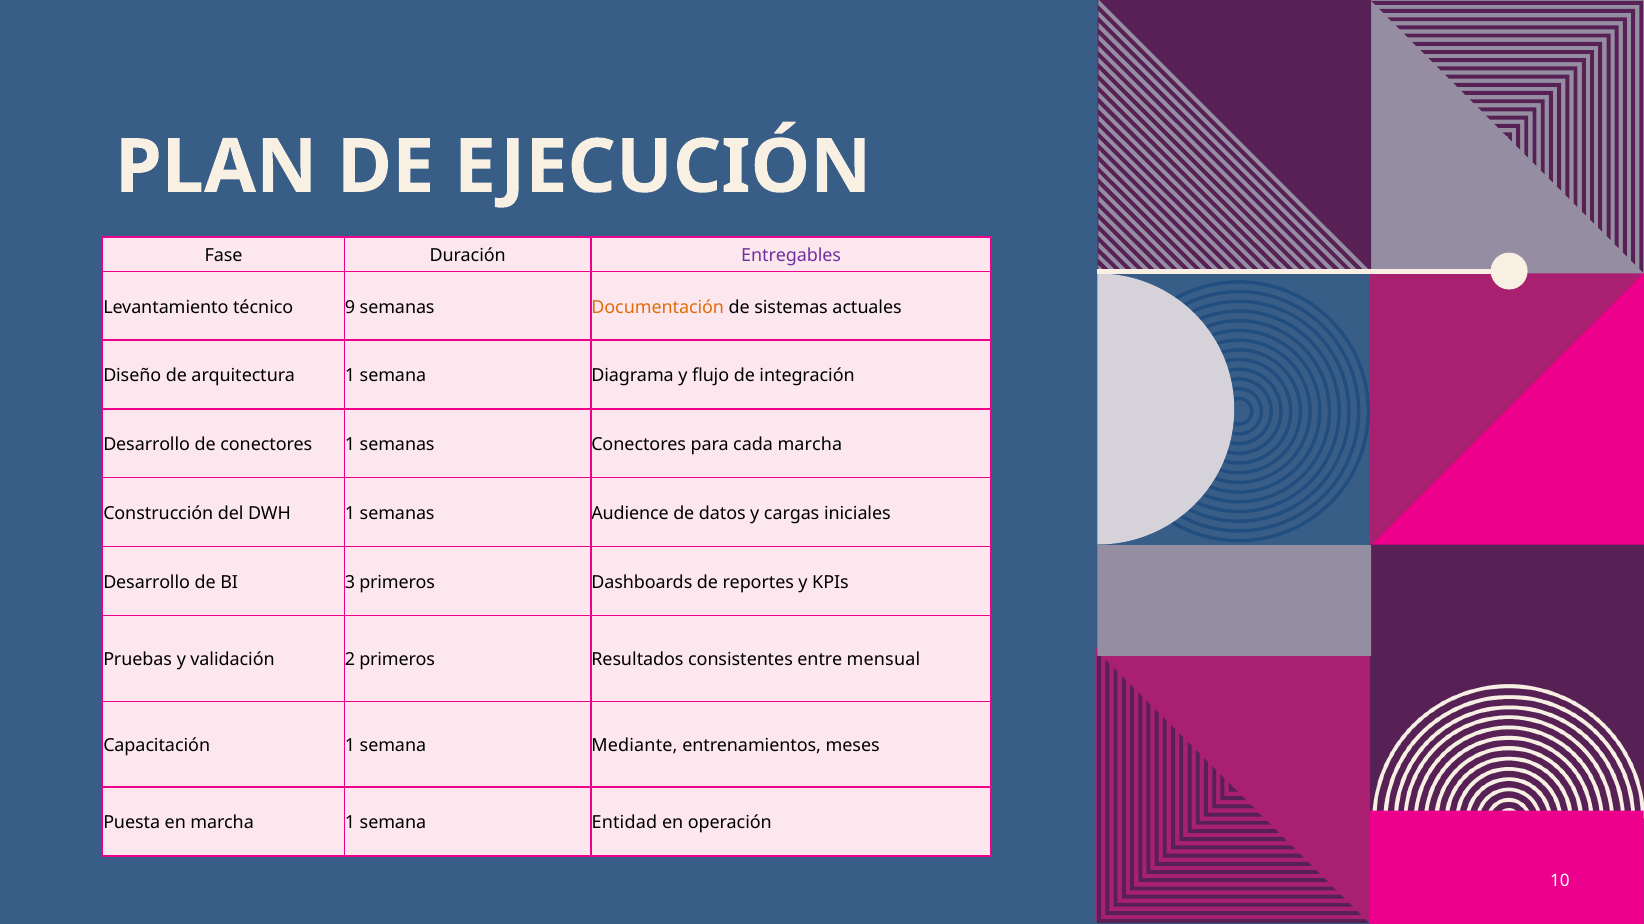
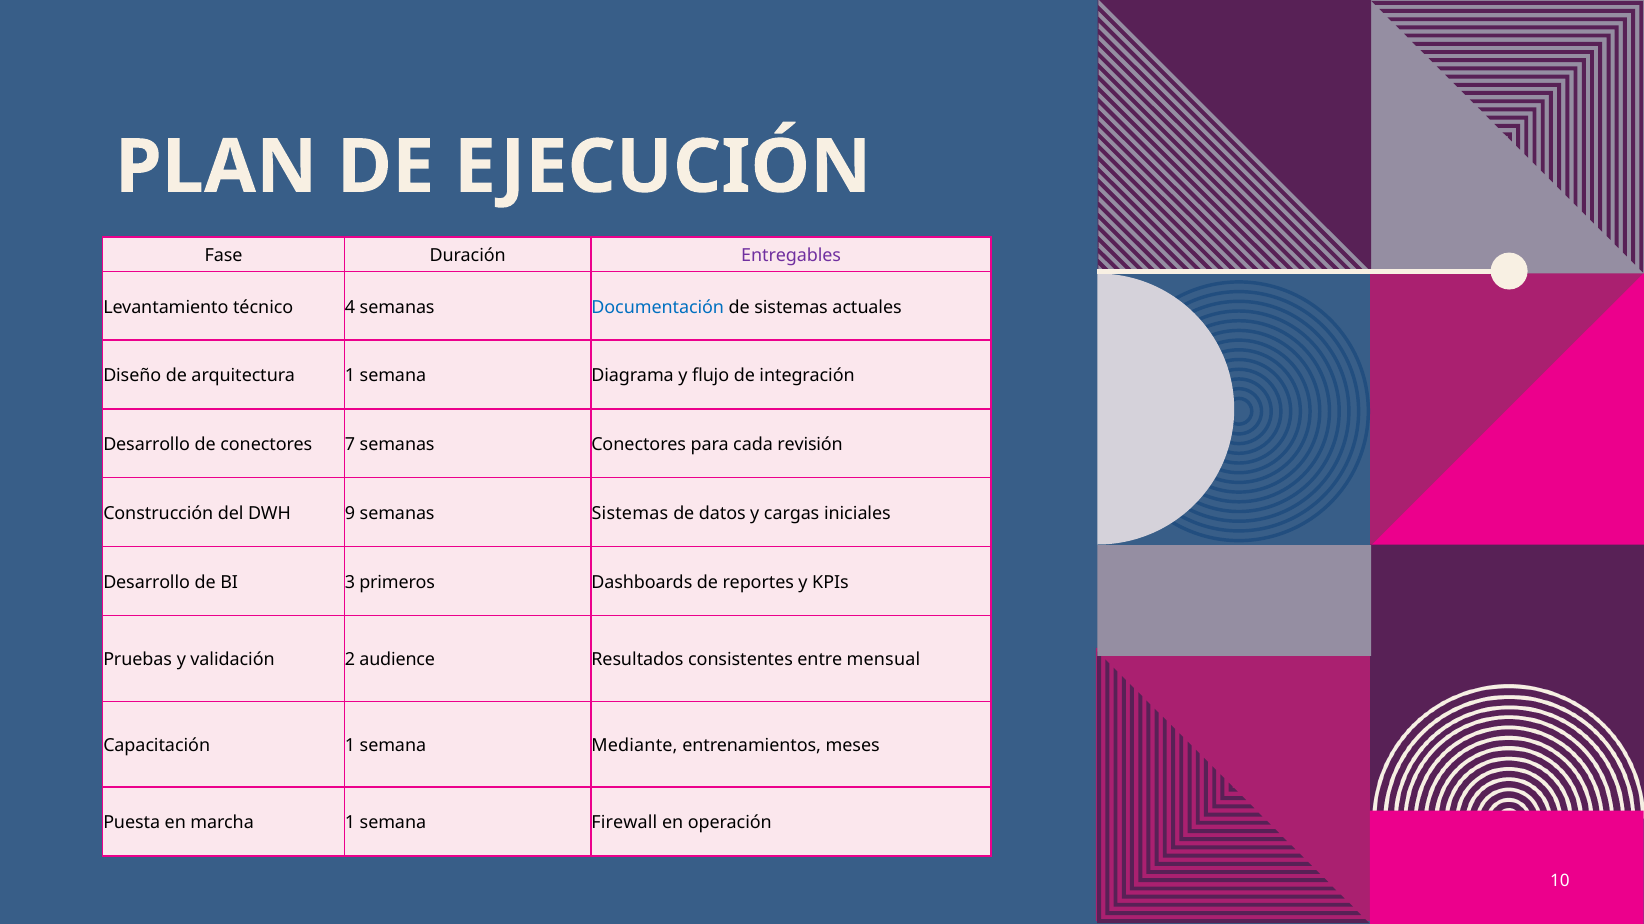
9: 9 -> 4
Documentación colour: orange -> blue
conectores 1: 1 -> 7
cada marcha: marcha -> revisión
DWH 1: 1 -> 9
semanas Audience: Audience -> Sistemas
2 primeros: primeros -> audience
Entidad: Entidad -> Firewall
